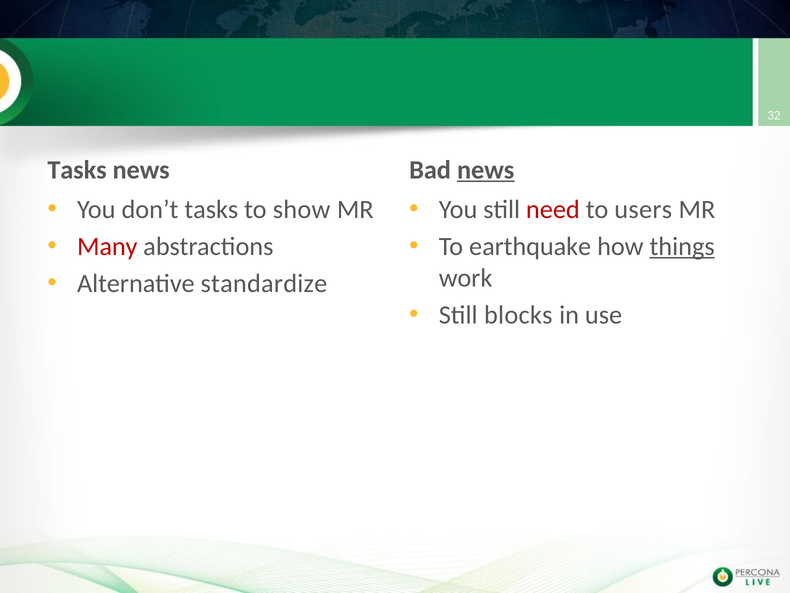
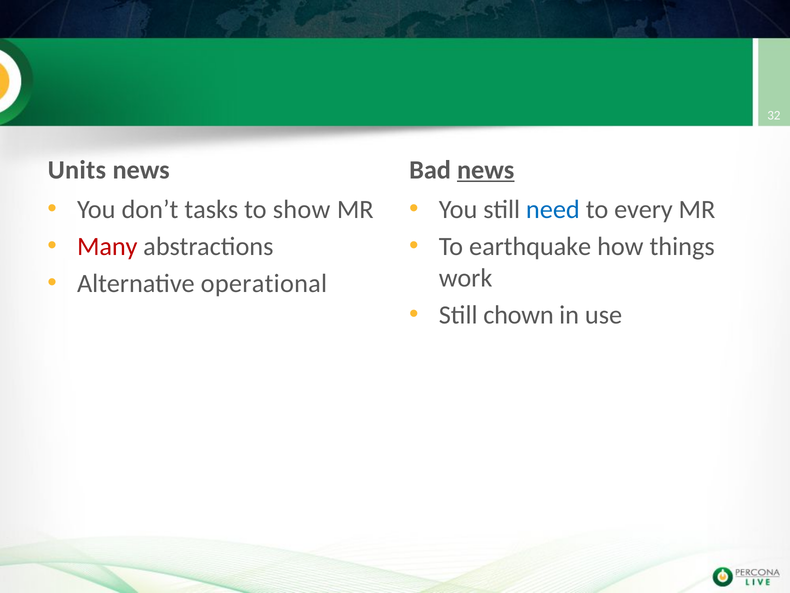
Tasks at (77, 170): Tasks -> Units
need colour: red -> blue
users: users -> every
things underline: present -> none
standardize: standardize -> operational
blocks: blocks -> chown
